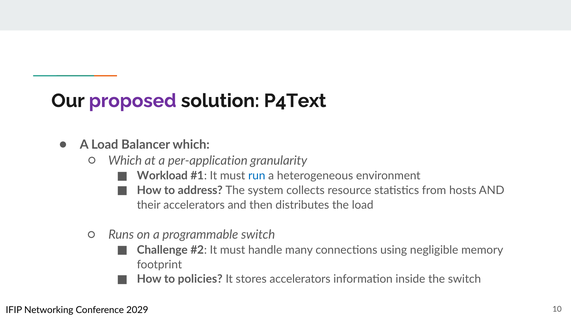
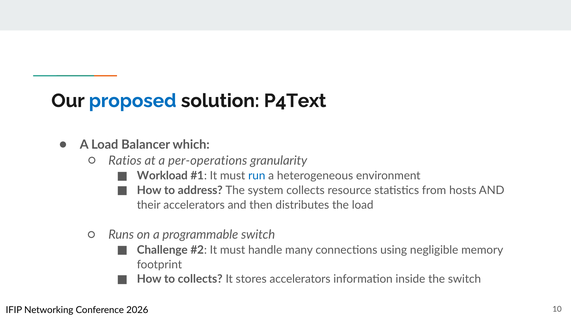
proposed colour: purple -> blue
Which at (125, 161): Which -> Ratios
per-application: per-application -> per-operations
to policies: policies -> collects
2029: 2029 -> 2026
